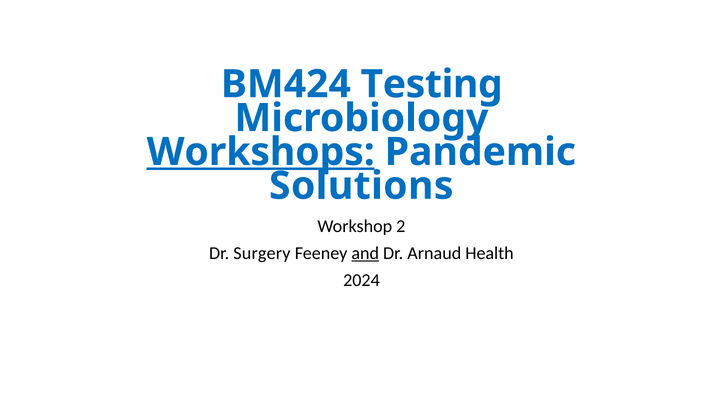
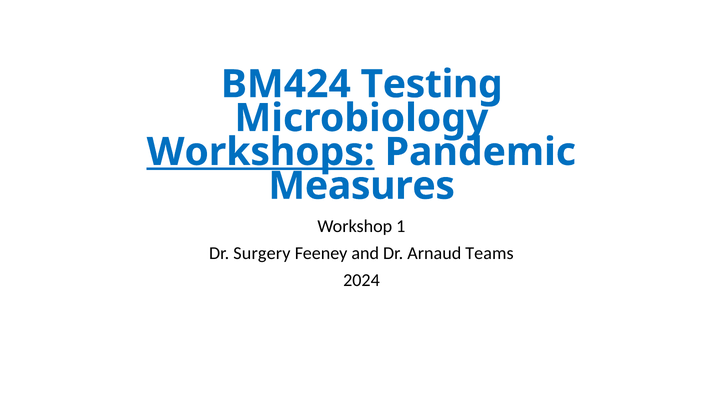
Solutions: Solutions -> Measures
2: 2 -> 1
and underline: present -> none
Health: Health -> Teams
